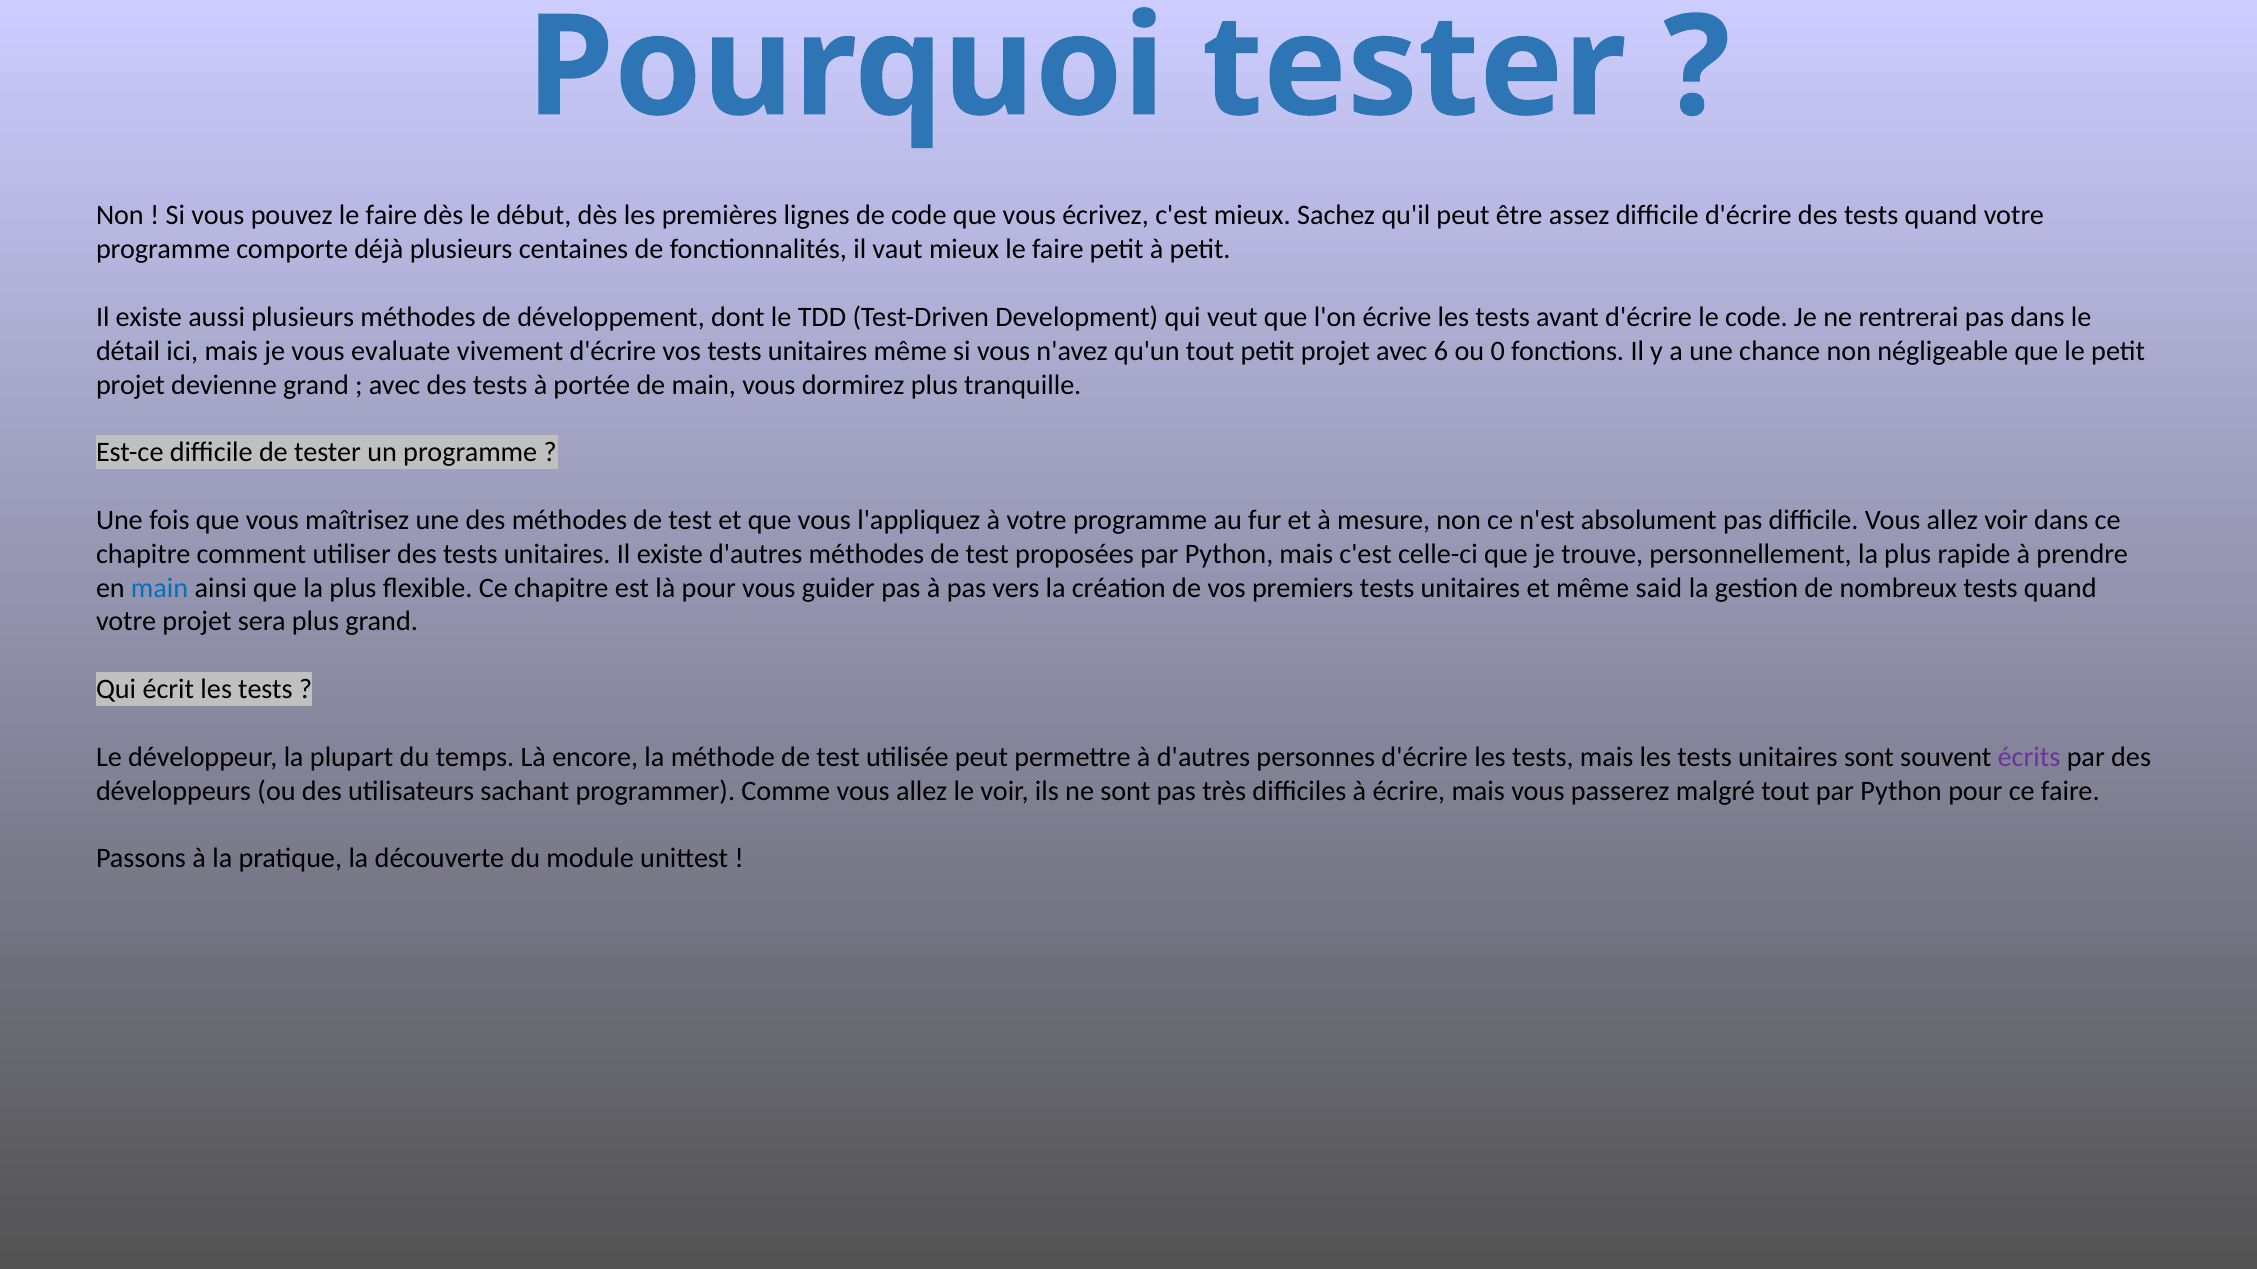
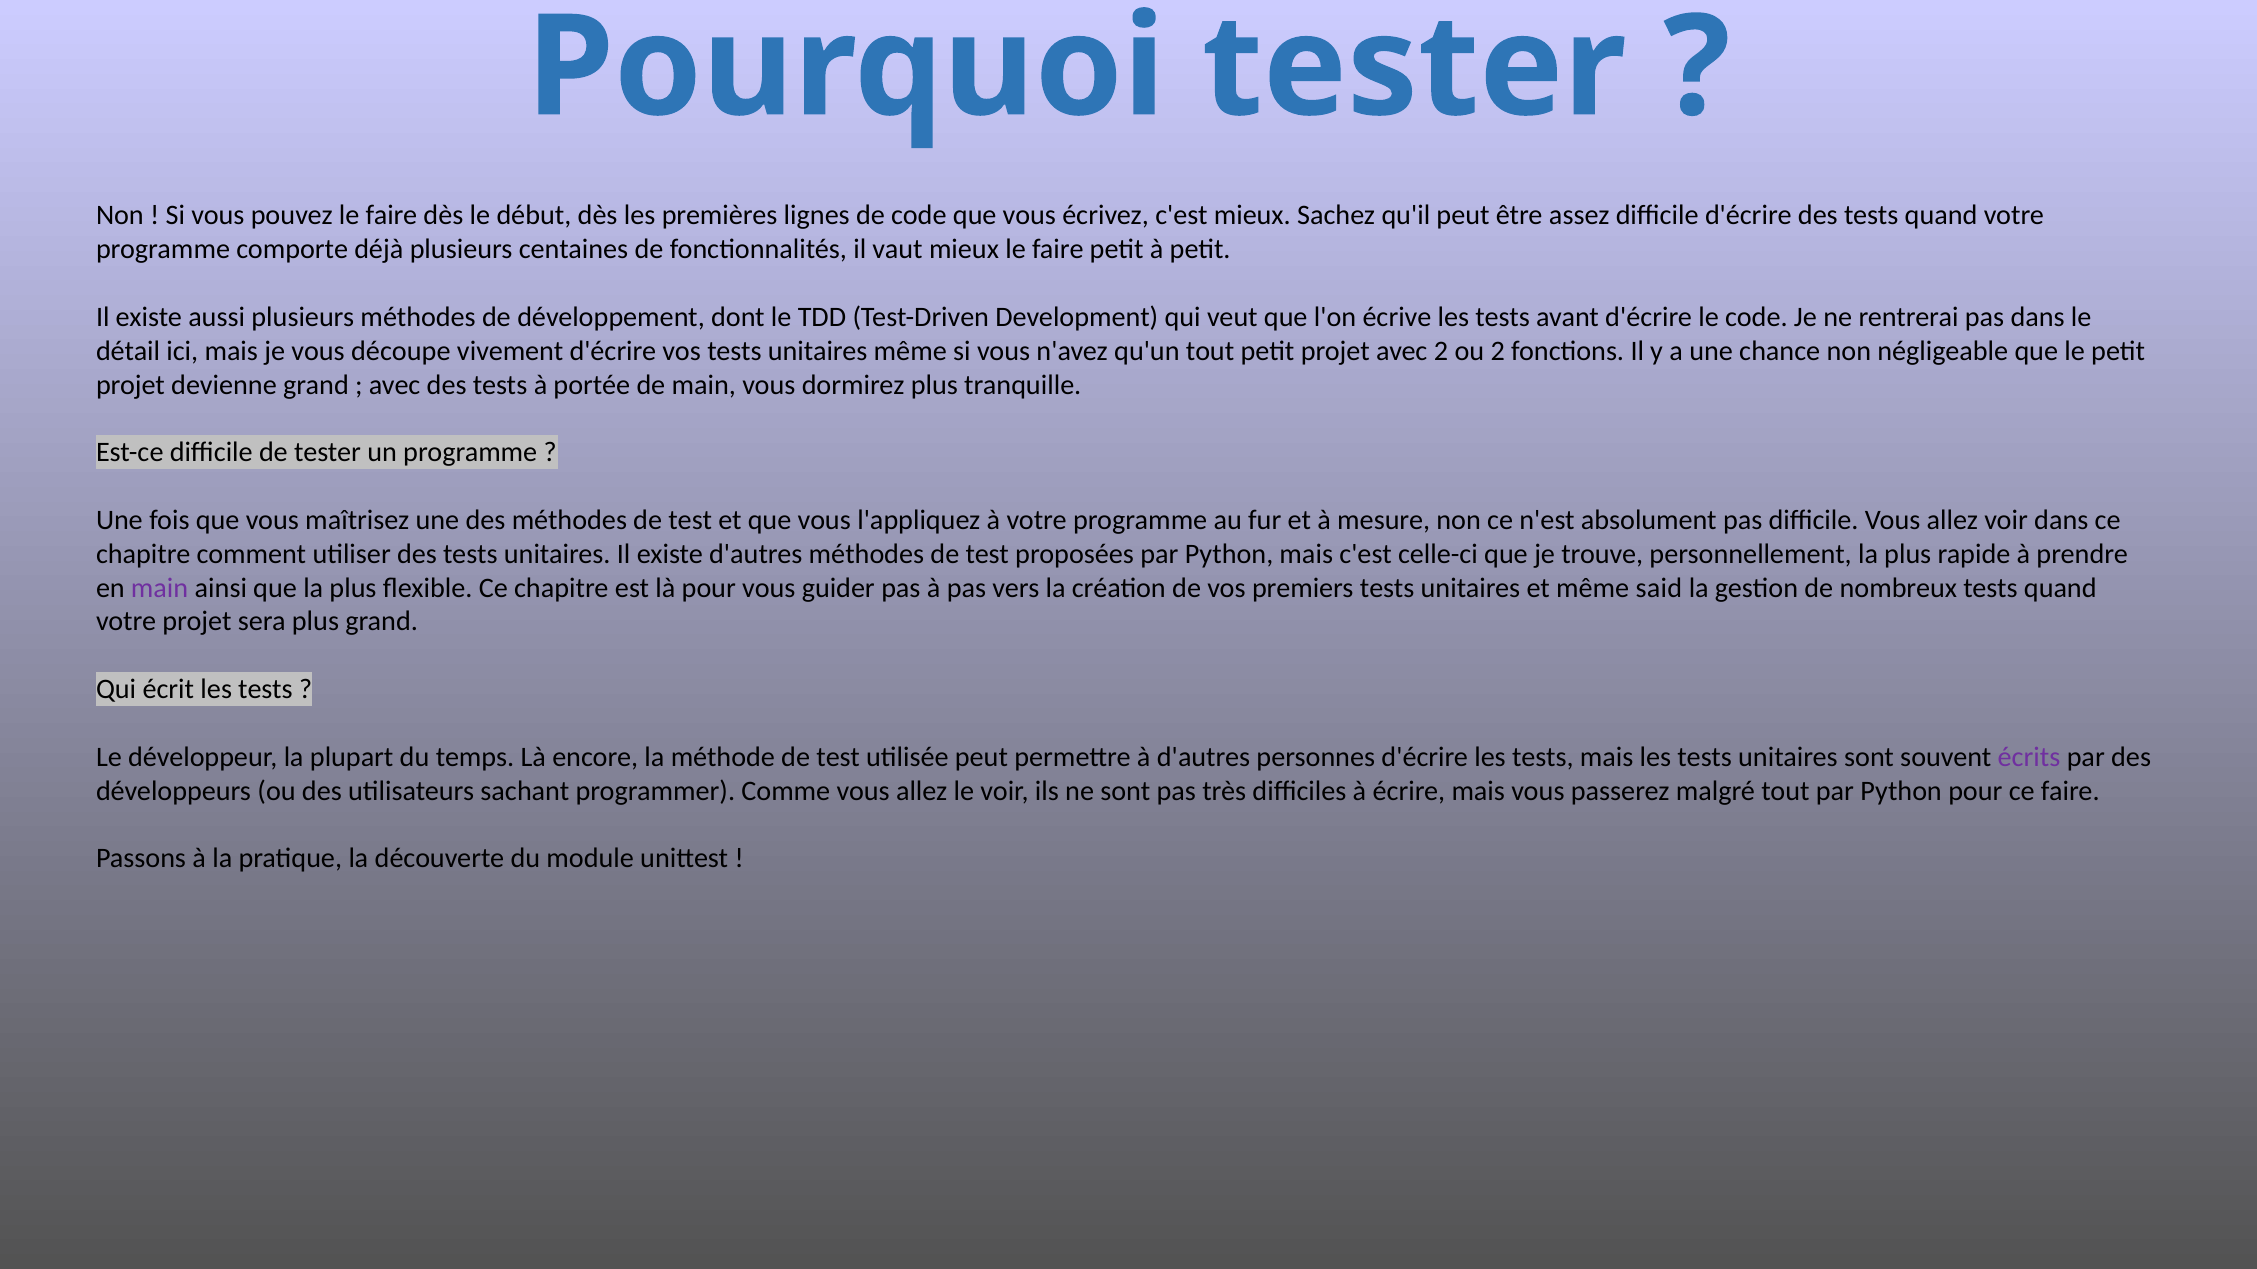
evaluate: evaluate -> découpe
avec 6: 6 -> 2
ou 0: 0 -> 2
main at (160, 588) colour: blue -> purple
